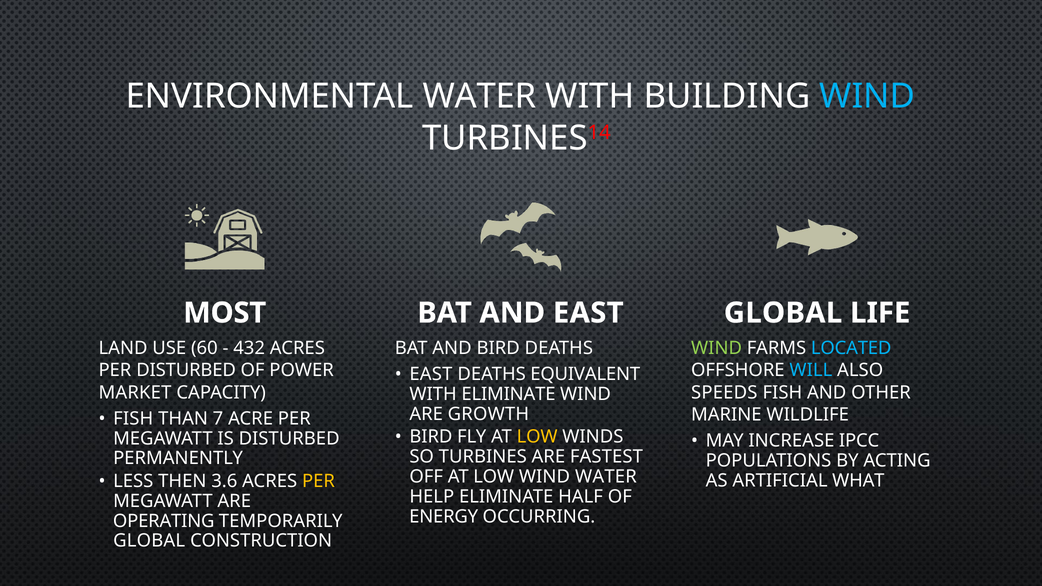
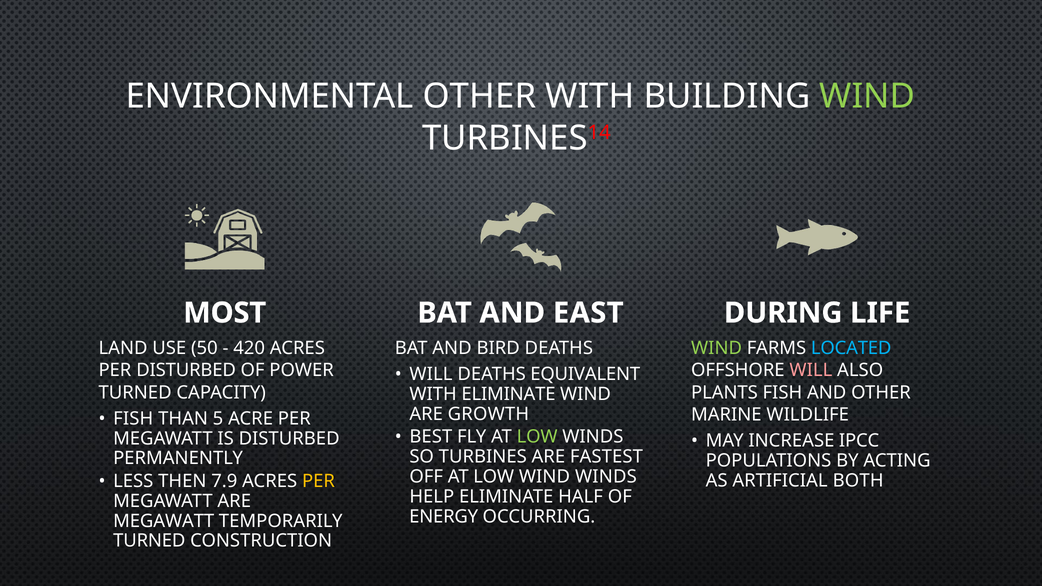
ENVIRONMENTAL WATER: WATER -> OTHER
WIND at (867, 96) colour: light blue -> light green
GLOBAL at (783, 313): GLOBAL -> DURING
60: 60 -> 50
432: 432 -> 420
WILL at (811, 370) colour: light blue -> pink
EAST at (431, 374): EAST -> WILL
MARKET at (135, 392): MARKET -> TURNED
SPEEDS: SPEEDS -> PLANTS
7: 7 -> 5
BIRD at (431, 437): BIRD -> BEST
LOW at (537, 437) colour: yellow -> light green
WIND WATER: WATER -> WINDS
WHAT: WHAT -> BOTH
3.6: 3.6 -> 7.9
OPERATING at (164, 521): OPERATING -> MEGAWATT
GLOBAL at (149, 541): GLOBAL -> TURNED
